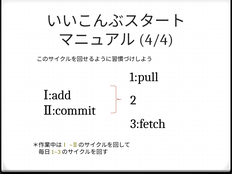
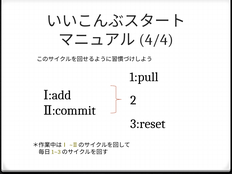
3:fetch: 3:fetch -> 3:reset
